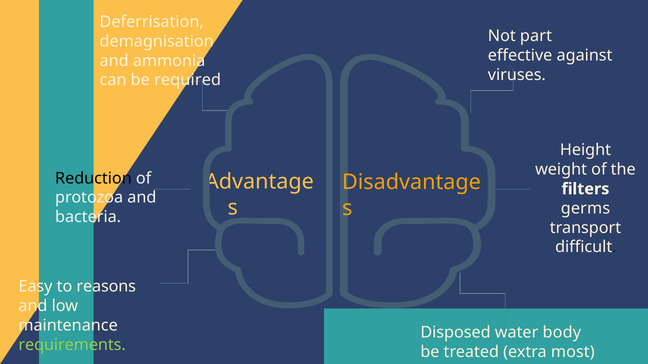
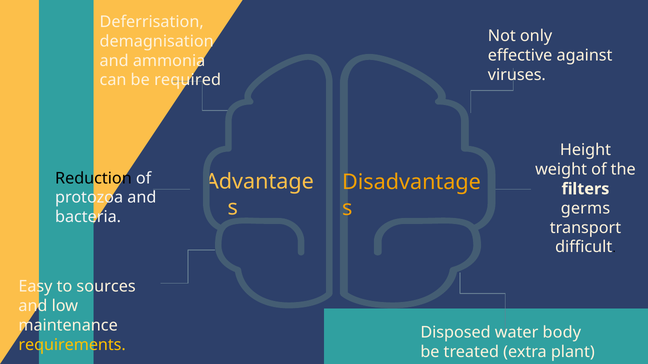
part: part -> only
reasons: reasons -> sources
requirements colour: light green -> yellow
most: most -> plant
